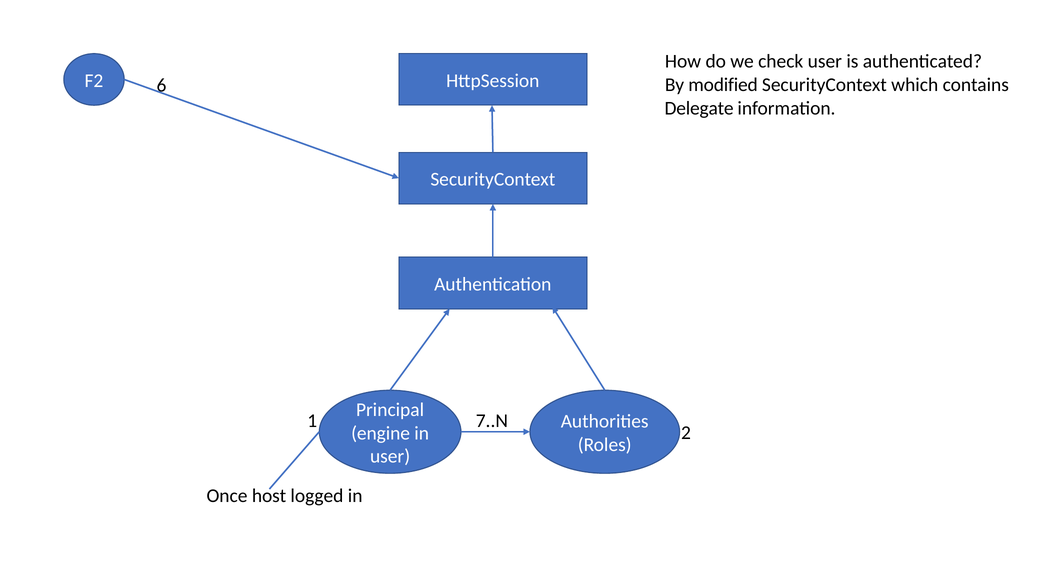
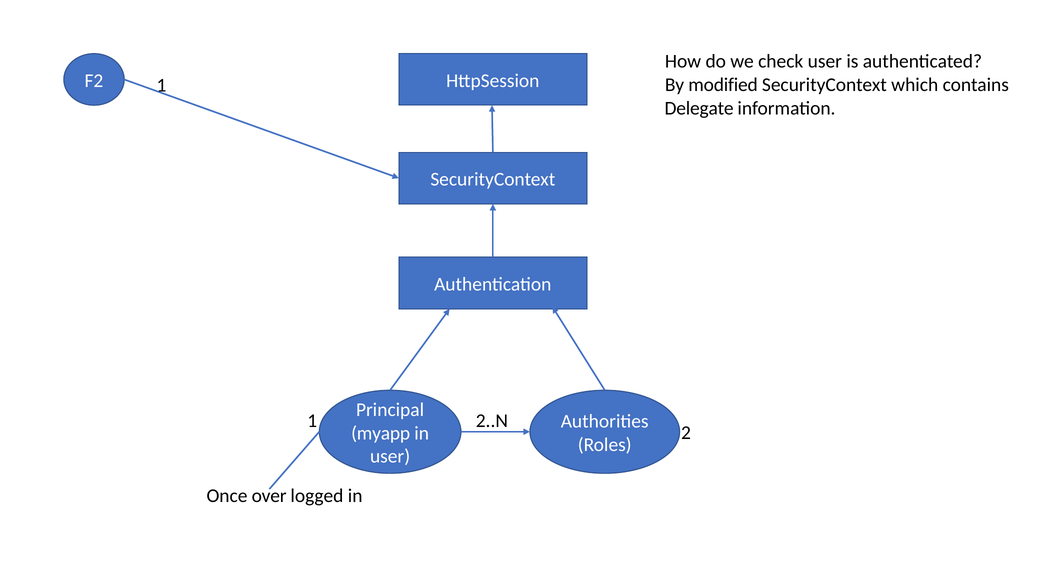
F2 6: 6 -> 1
7..N: 7..N -> 2..N
engine: engine -> myapp
host: host -> over
